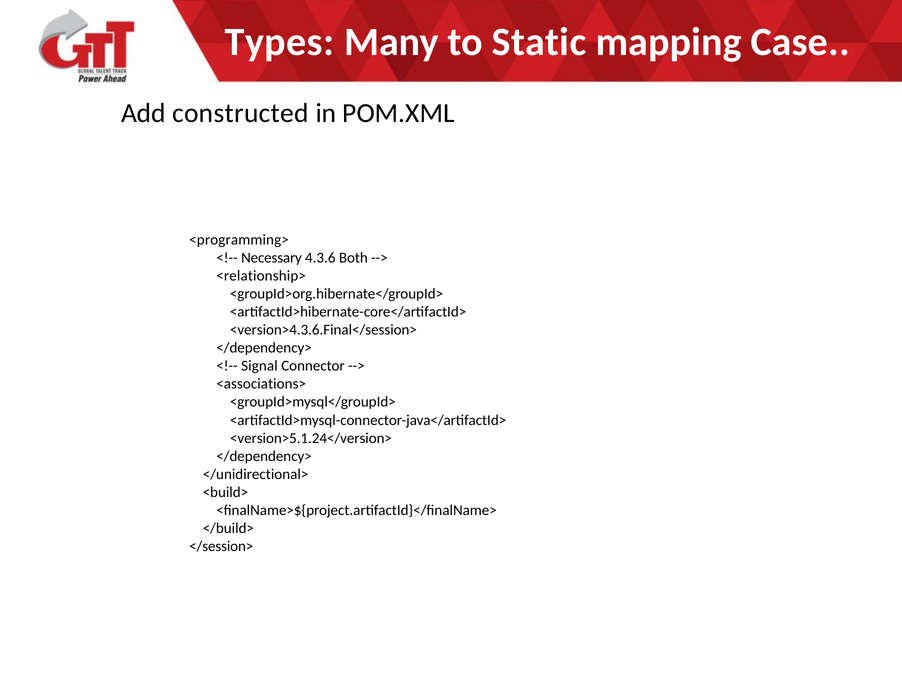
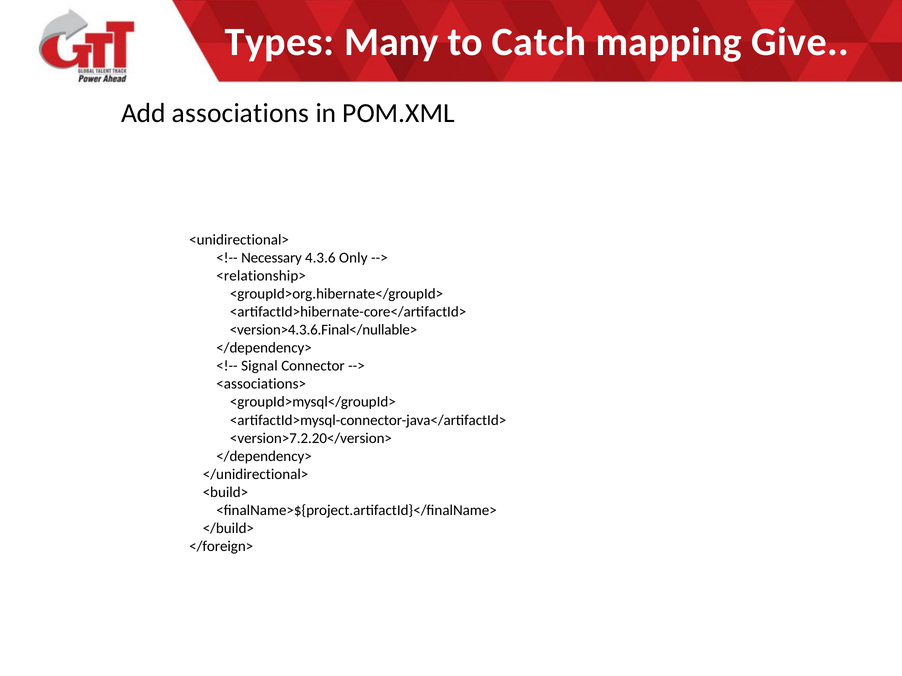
Static: Static -> Catch
Case: Case -> Give
constructed: constructed -> associations
<programming>: <programming> -> <unidirectional>
Both: Both -> Only
<version>4.3.6.Final</session>: <version>4.3.6.Final</session> -> <version>4.3.6.Final</nullable>
<version>5.1.24</version>: <version>5.1.24</version> -> <version>7.2.20</version>
</session>: </session> -> </foreign>
